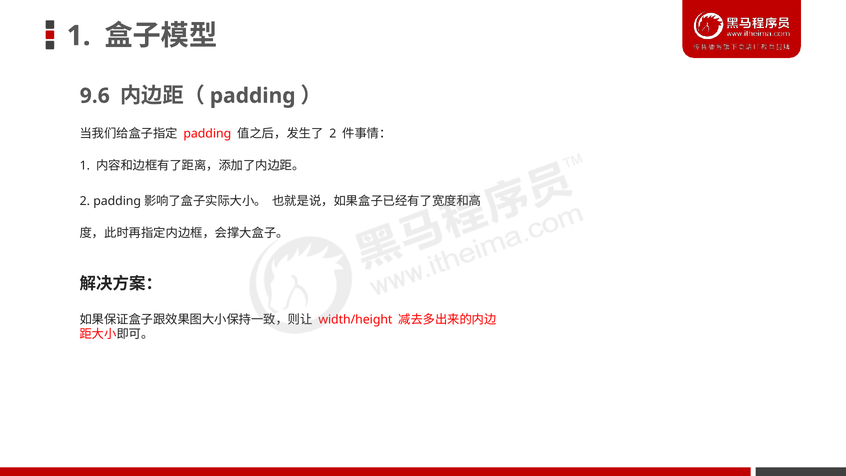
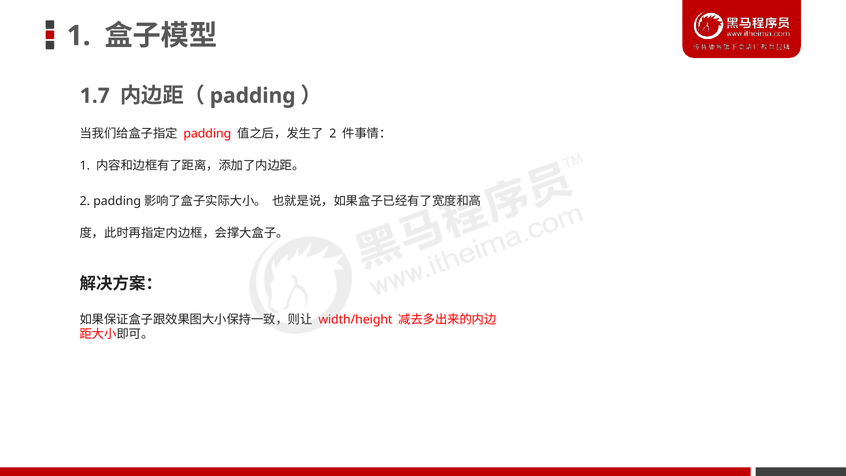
9.6: 9.6 -> 1.7
